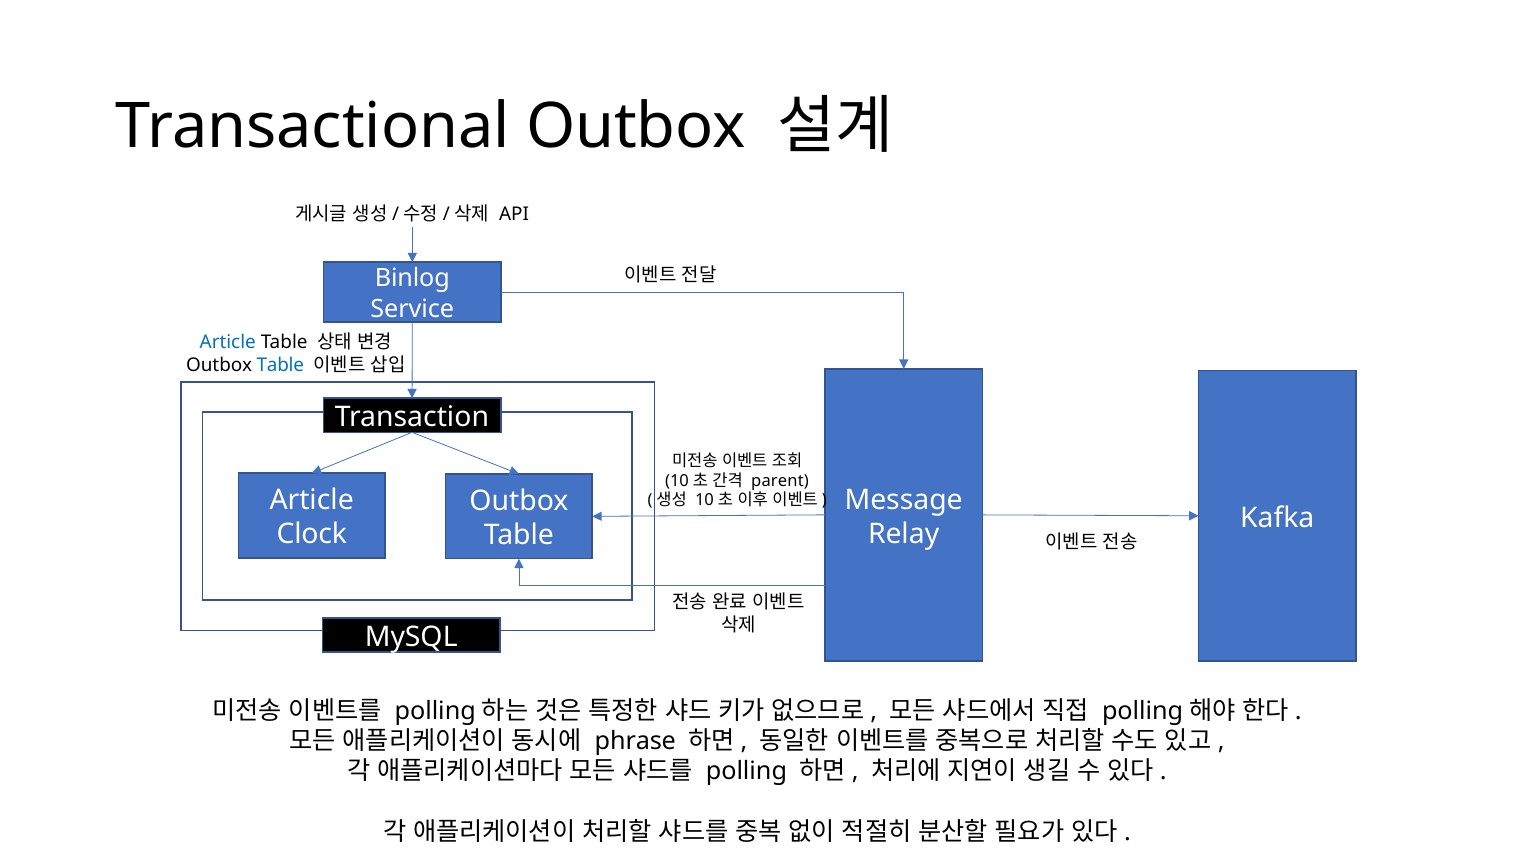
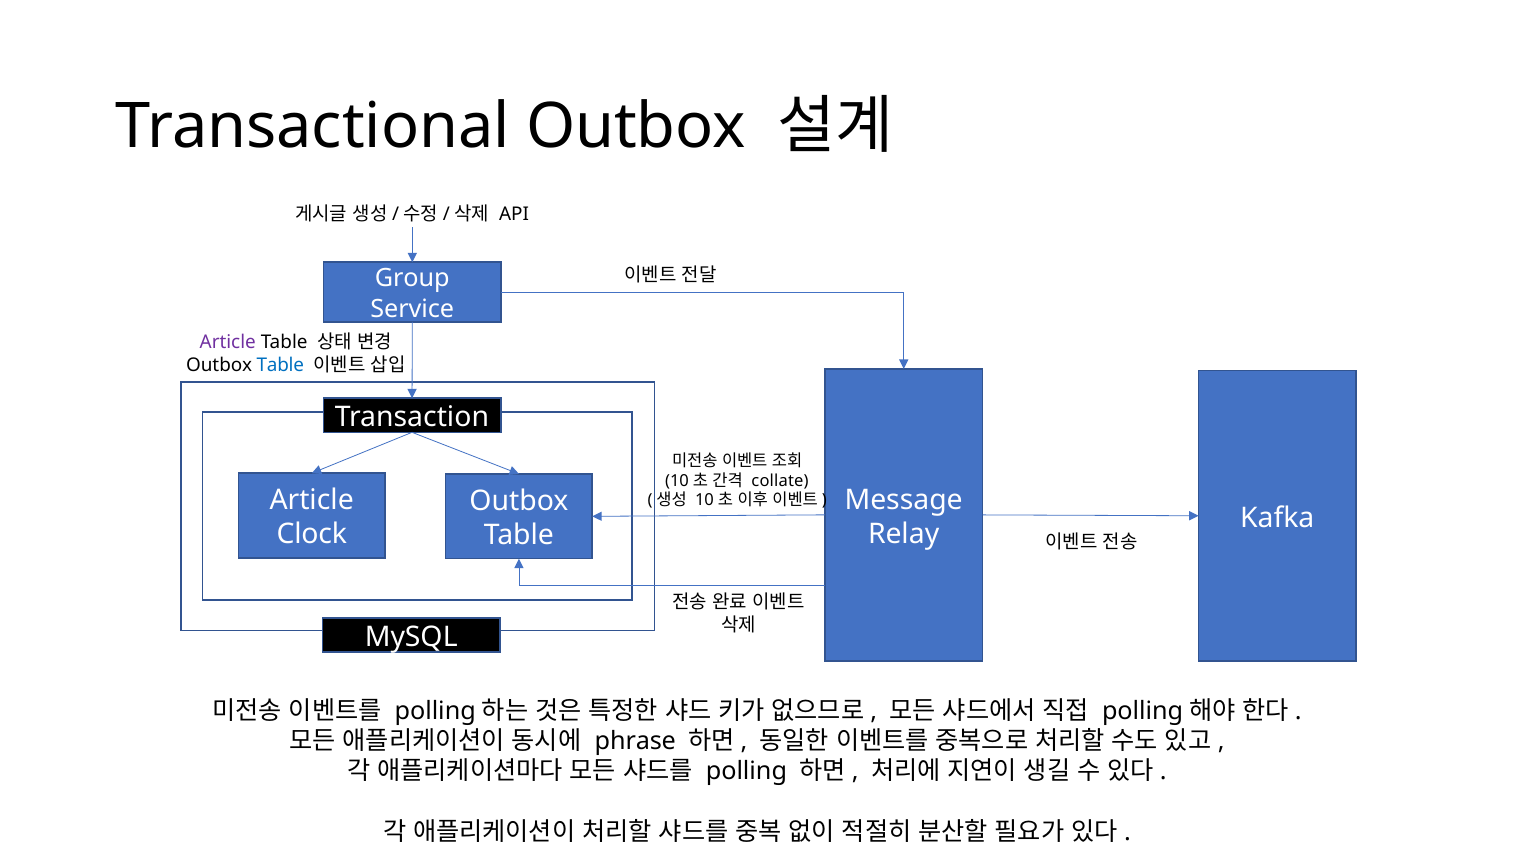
Binlog: Binlog -> Group
Article at (228, 342) colour: blue -> purple
parent: parent -> collate
